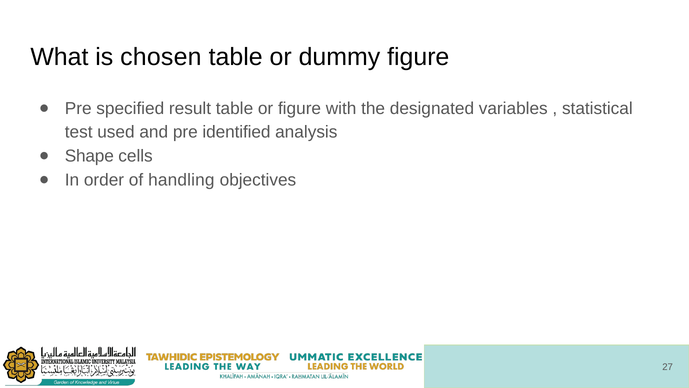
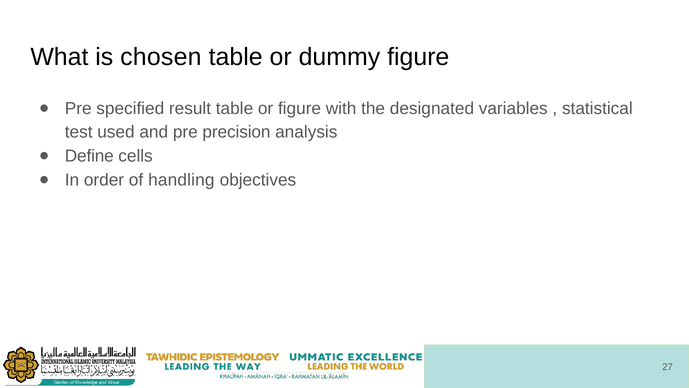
identified: identified -> precision
Shape: Shape -> Define
